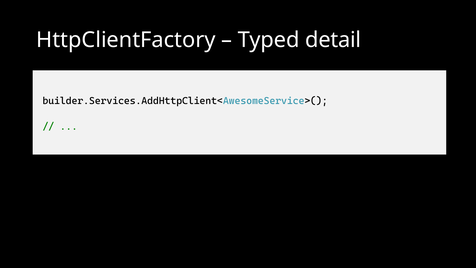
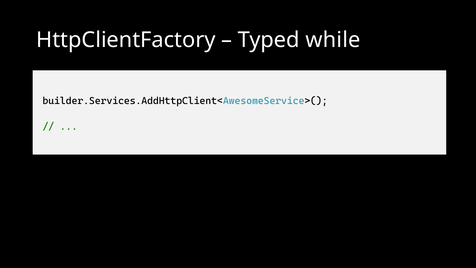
detail: detail -> while
